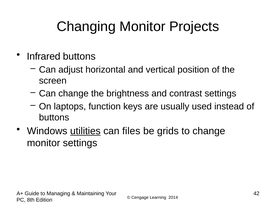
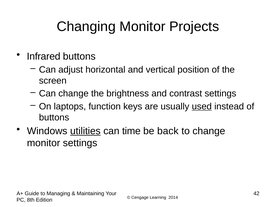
used underline: none -> present
files: files -> time
grids: grids -> back
